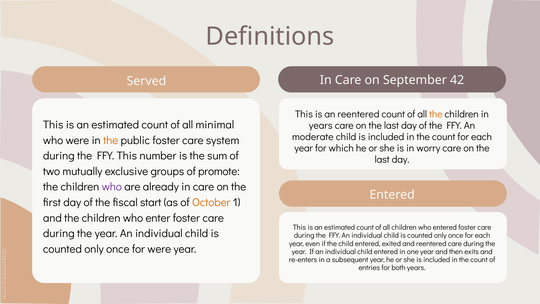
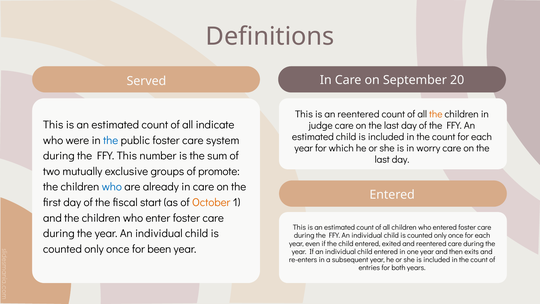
42: 42 -> 20
minimal: minimal -> indicate
years at (321, 125): years -> judge
moderate at (313, 137): moderate -> estimated
the at (111, 140) colour: orange -> blue
who at (112, 187) colour: purple -> blue
for were: were -> been
